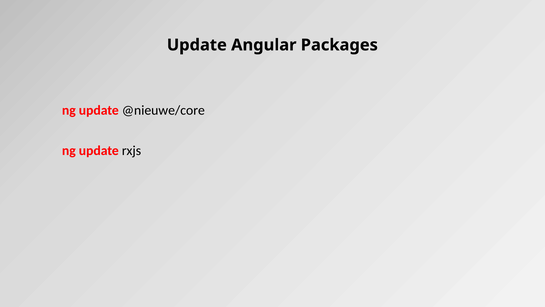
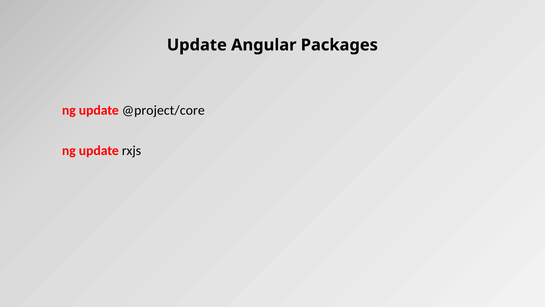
@nieuwe/core: @nieuwe/core -> @project/core
